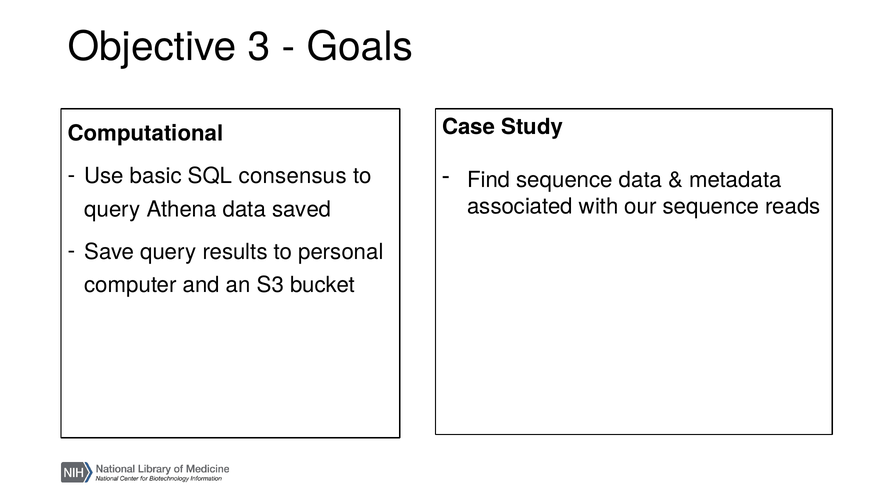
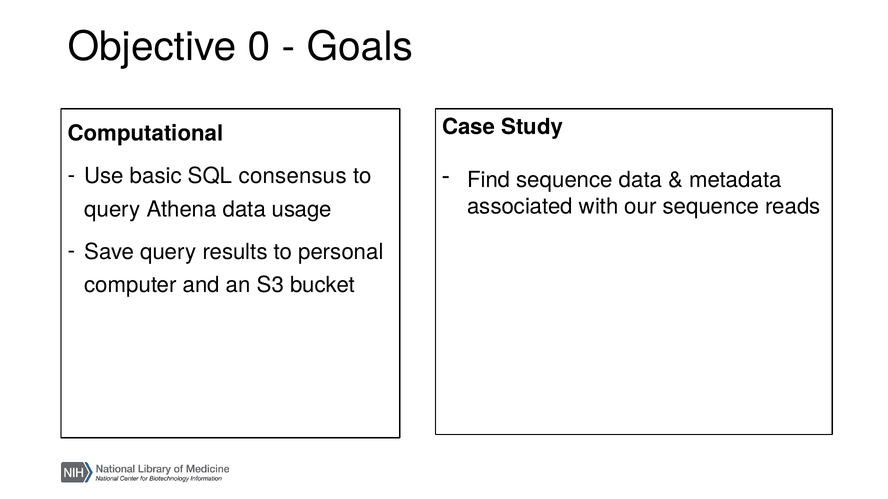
3: 3 -> 0
saved: saved -> usage
